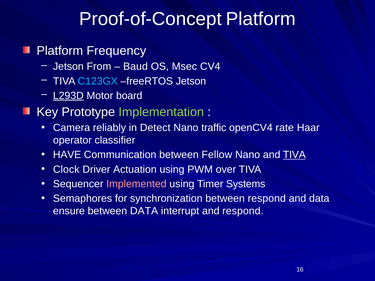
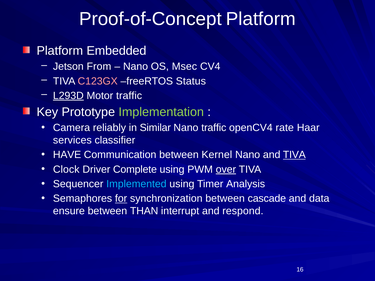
Frequency: Frequency -> Embedded
Baud at (135, 67): Baud -> Nano
C123GX colour: light blue -> pink
freeRTOS Jetson: Jetson -> Status
Motor board: board -> traffic
Detect: Detect -> Similar
operator: operator -> services
Fellow: Fellow -> Kernel
Actuation: Actuation -> Complete
over underline: none -> present
Implemented colour: pink -> light blue
Systems: Systems -> Analysis
for underline: none -> present
between respond: respond -> cascade
between DATA: DATA -> THAN
